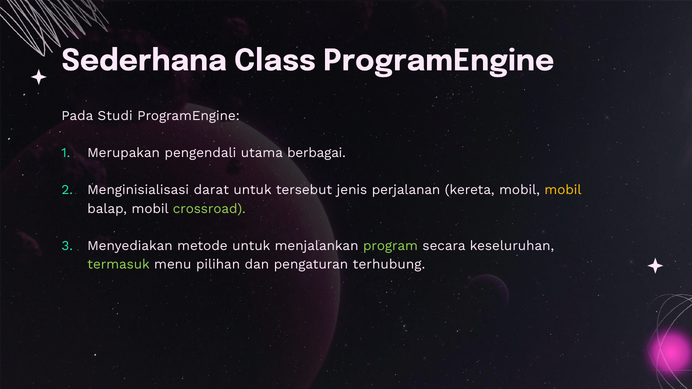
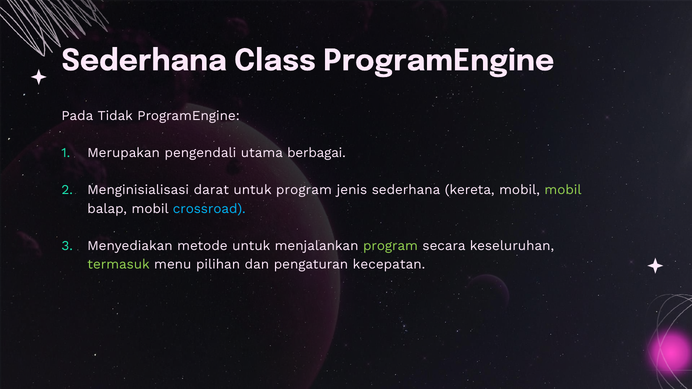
Studi: Studi -> Tidak
untuk tersebut: tersebut -> program
jenis perjalanan: perjalanan -> sederhana
mobil at (563, 190) colour: yellow -> light green
crossroad colour: light green -> light blue
terhubung: terhubung -> kecepatan
